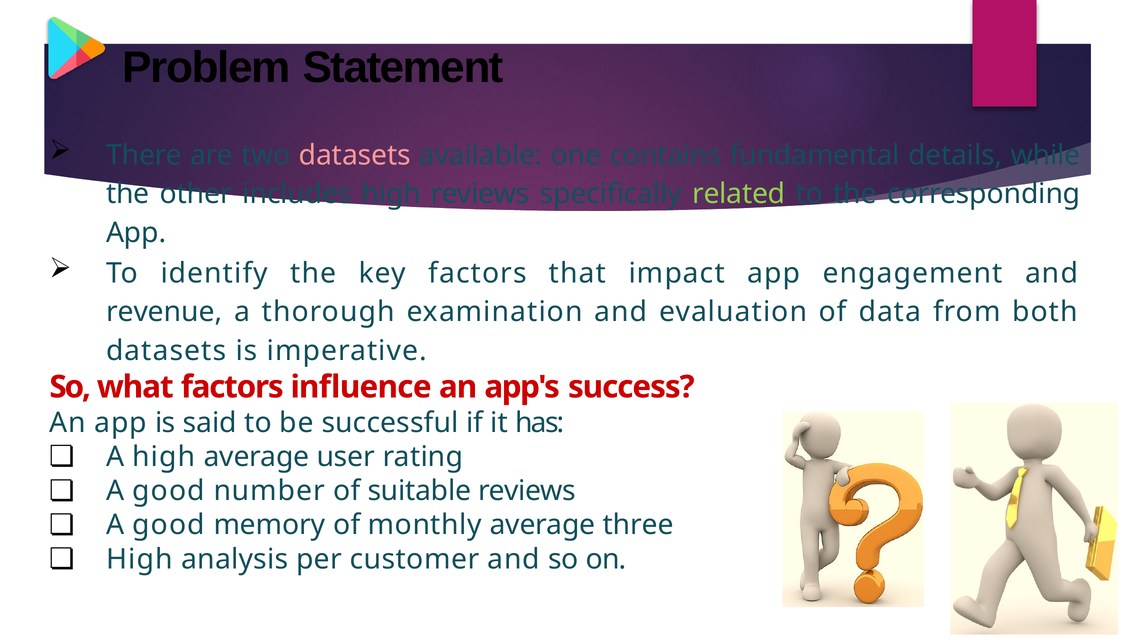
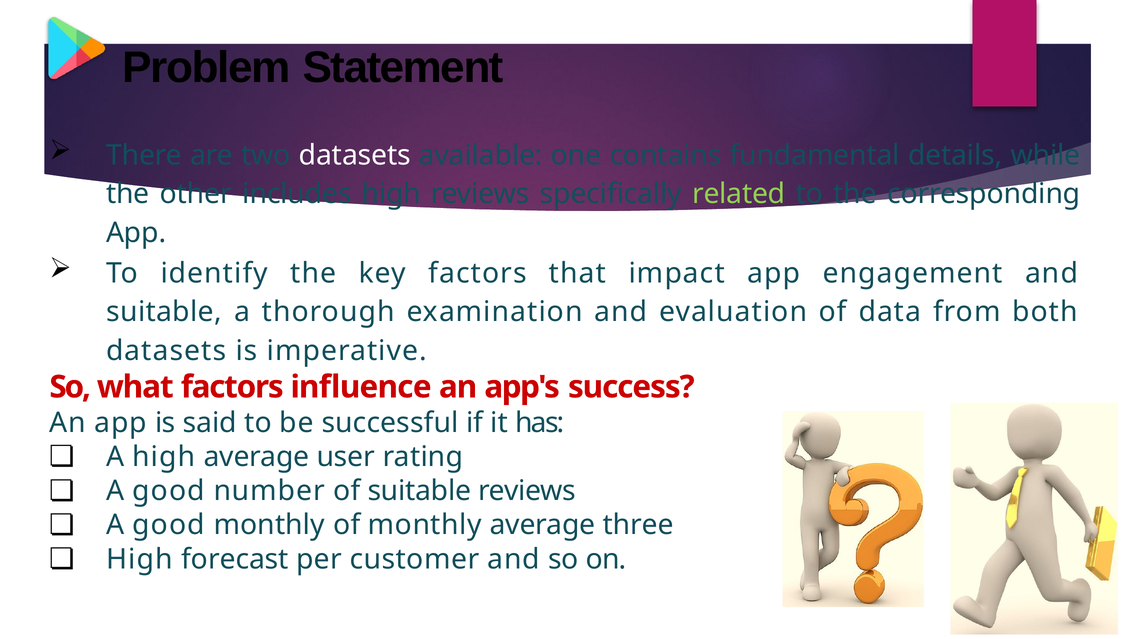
datasets at (355, 155) colour: pink -> white
revenue at (164, 312): revenue -> suitable
good memory: memory -> monthly
analysis: analysis -> forecast
